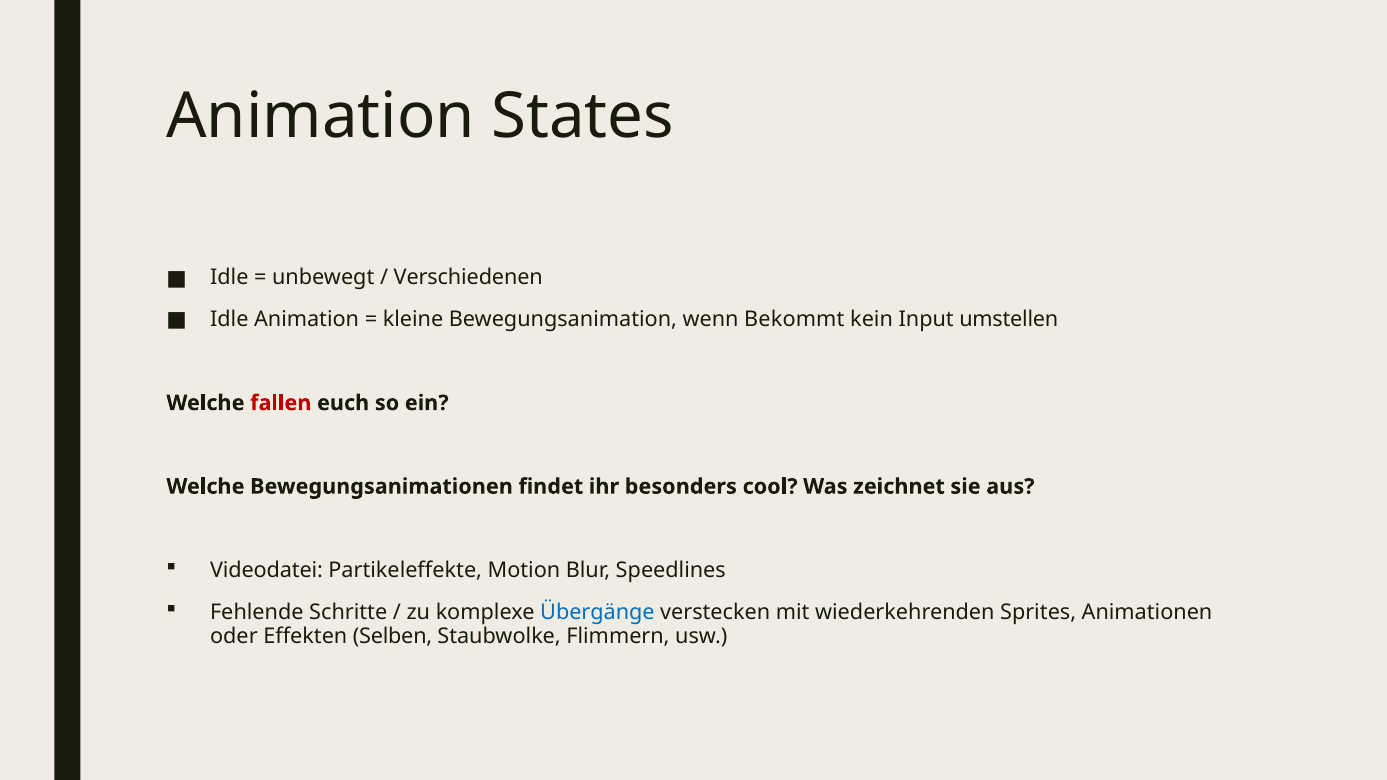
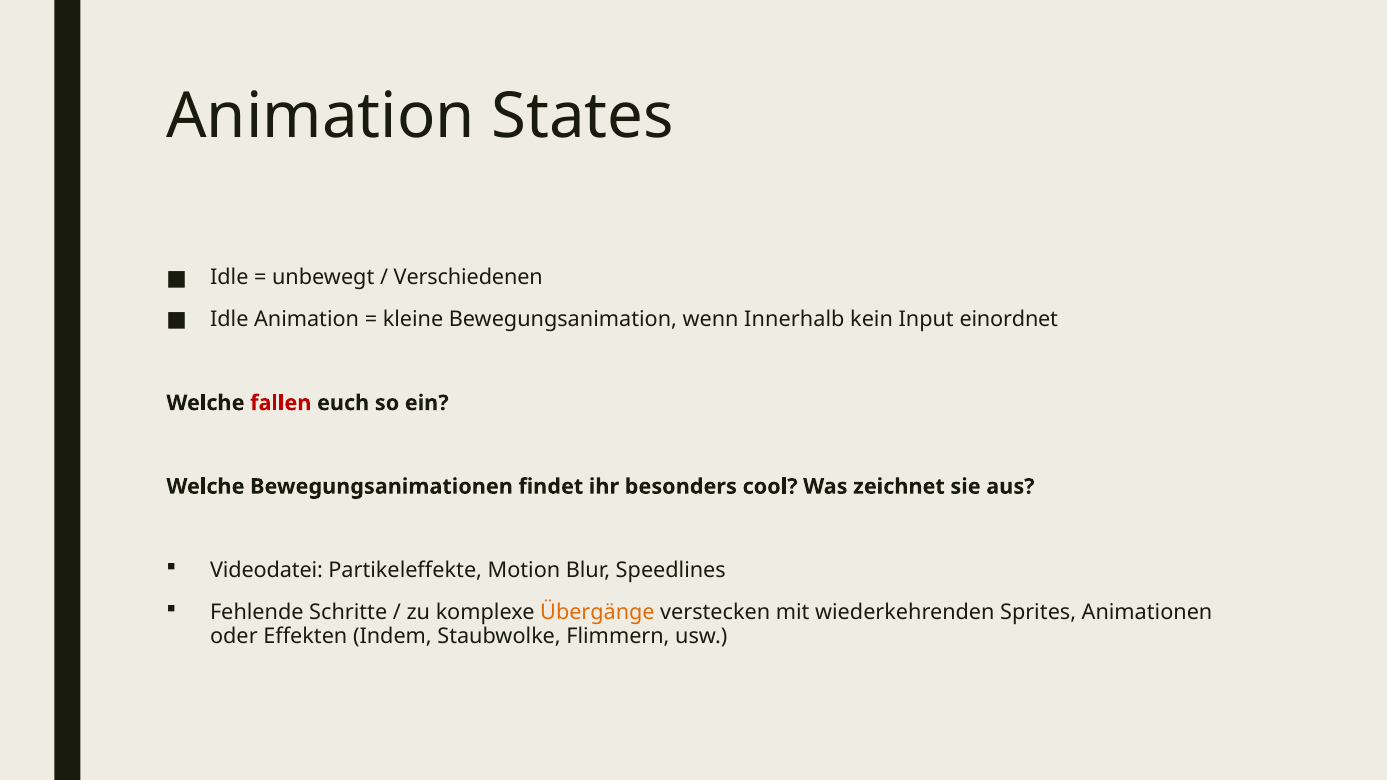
Bekommt: Bekommt -> Innerhalb
umstellen: umstellen -> einordnet
Übergänge colour: blue -> orange
Selben: Selben -> Indem
